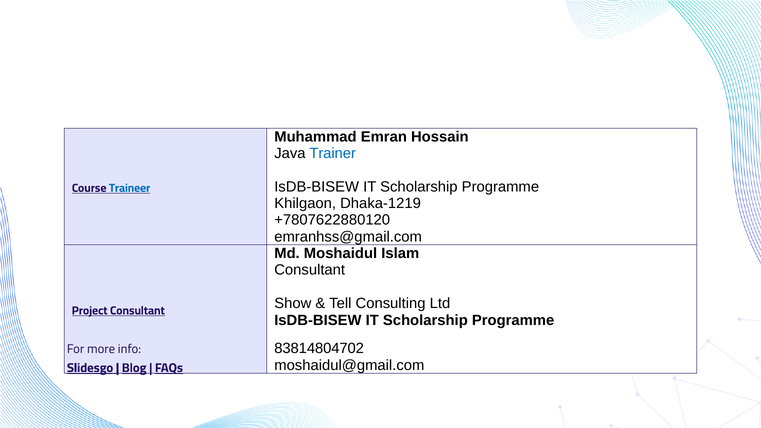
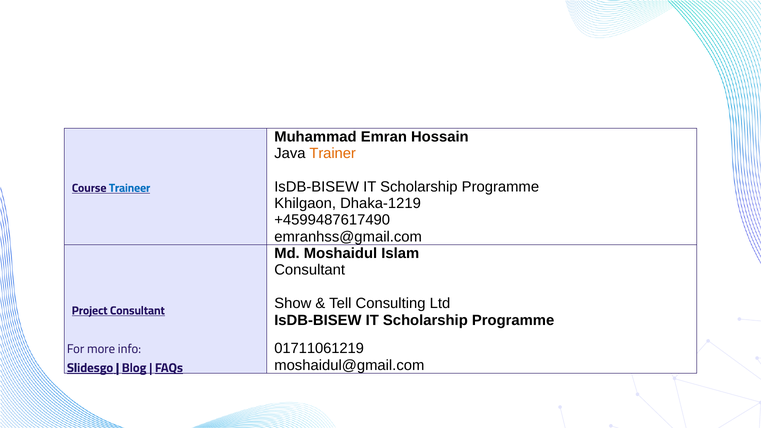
Trainer colour: blue -> orange
+7807622880120: +7807622880120 -> +4599487617490
83814804702: 83814804702 -> 01711061219
